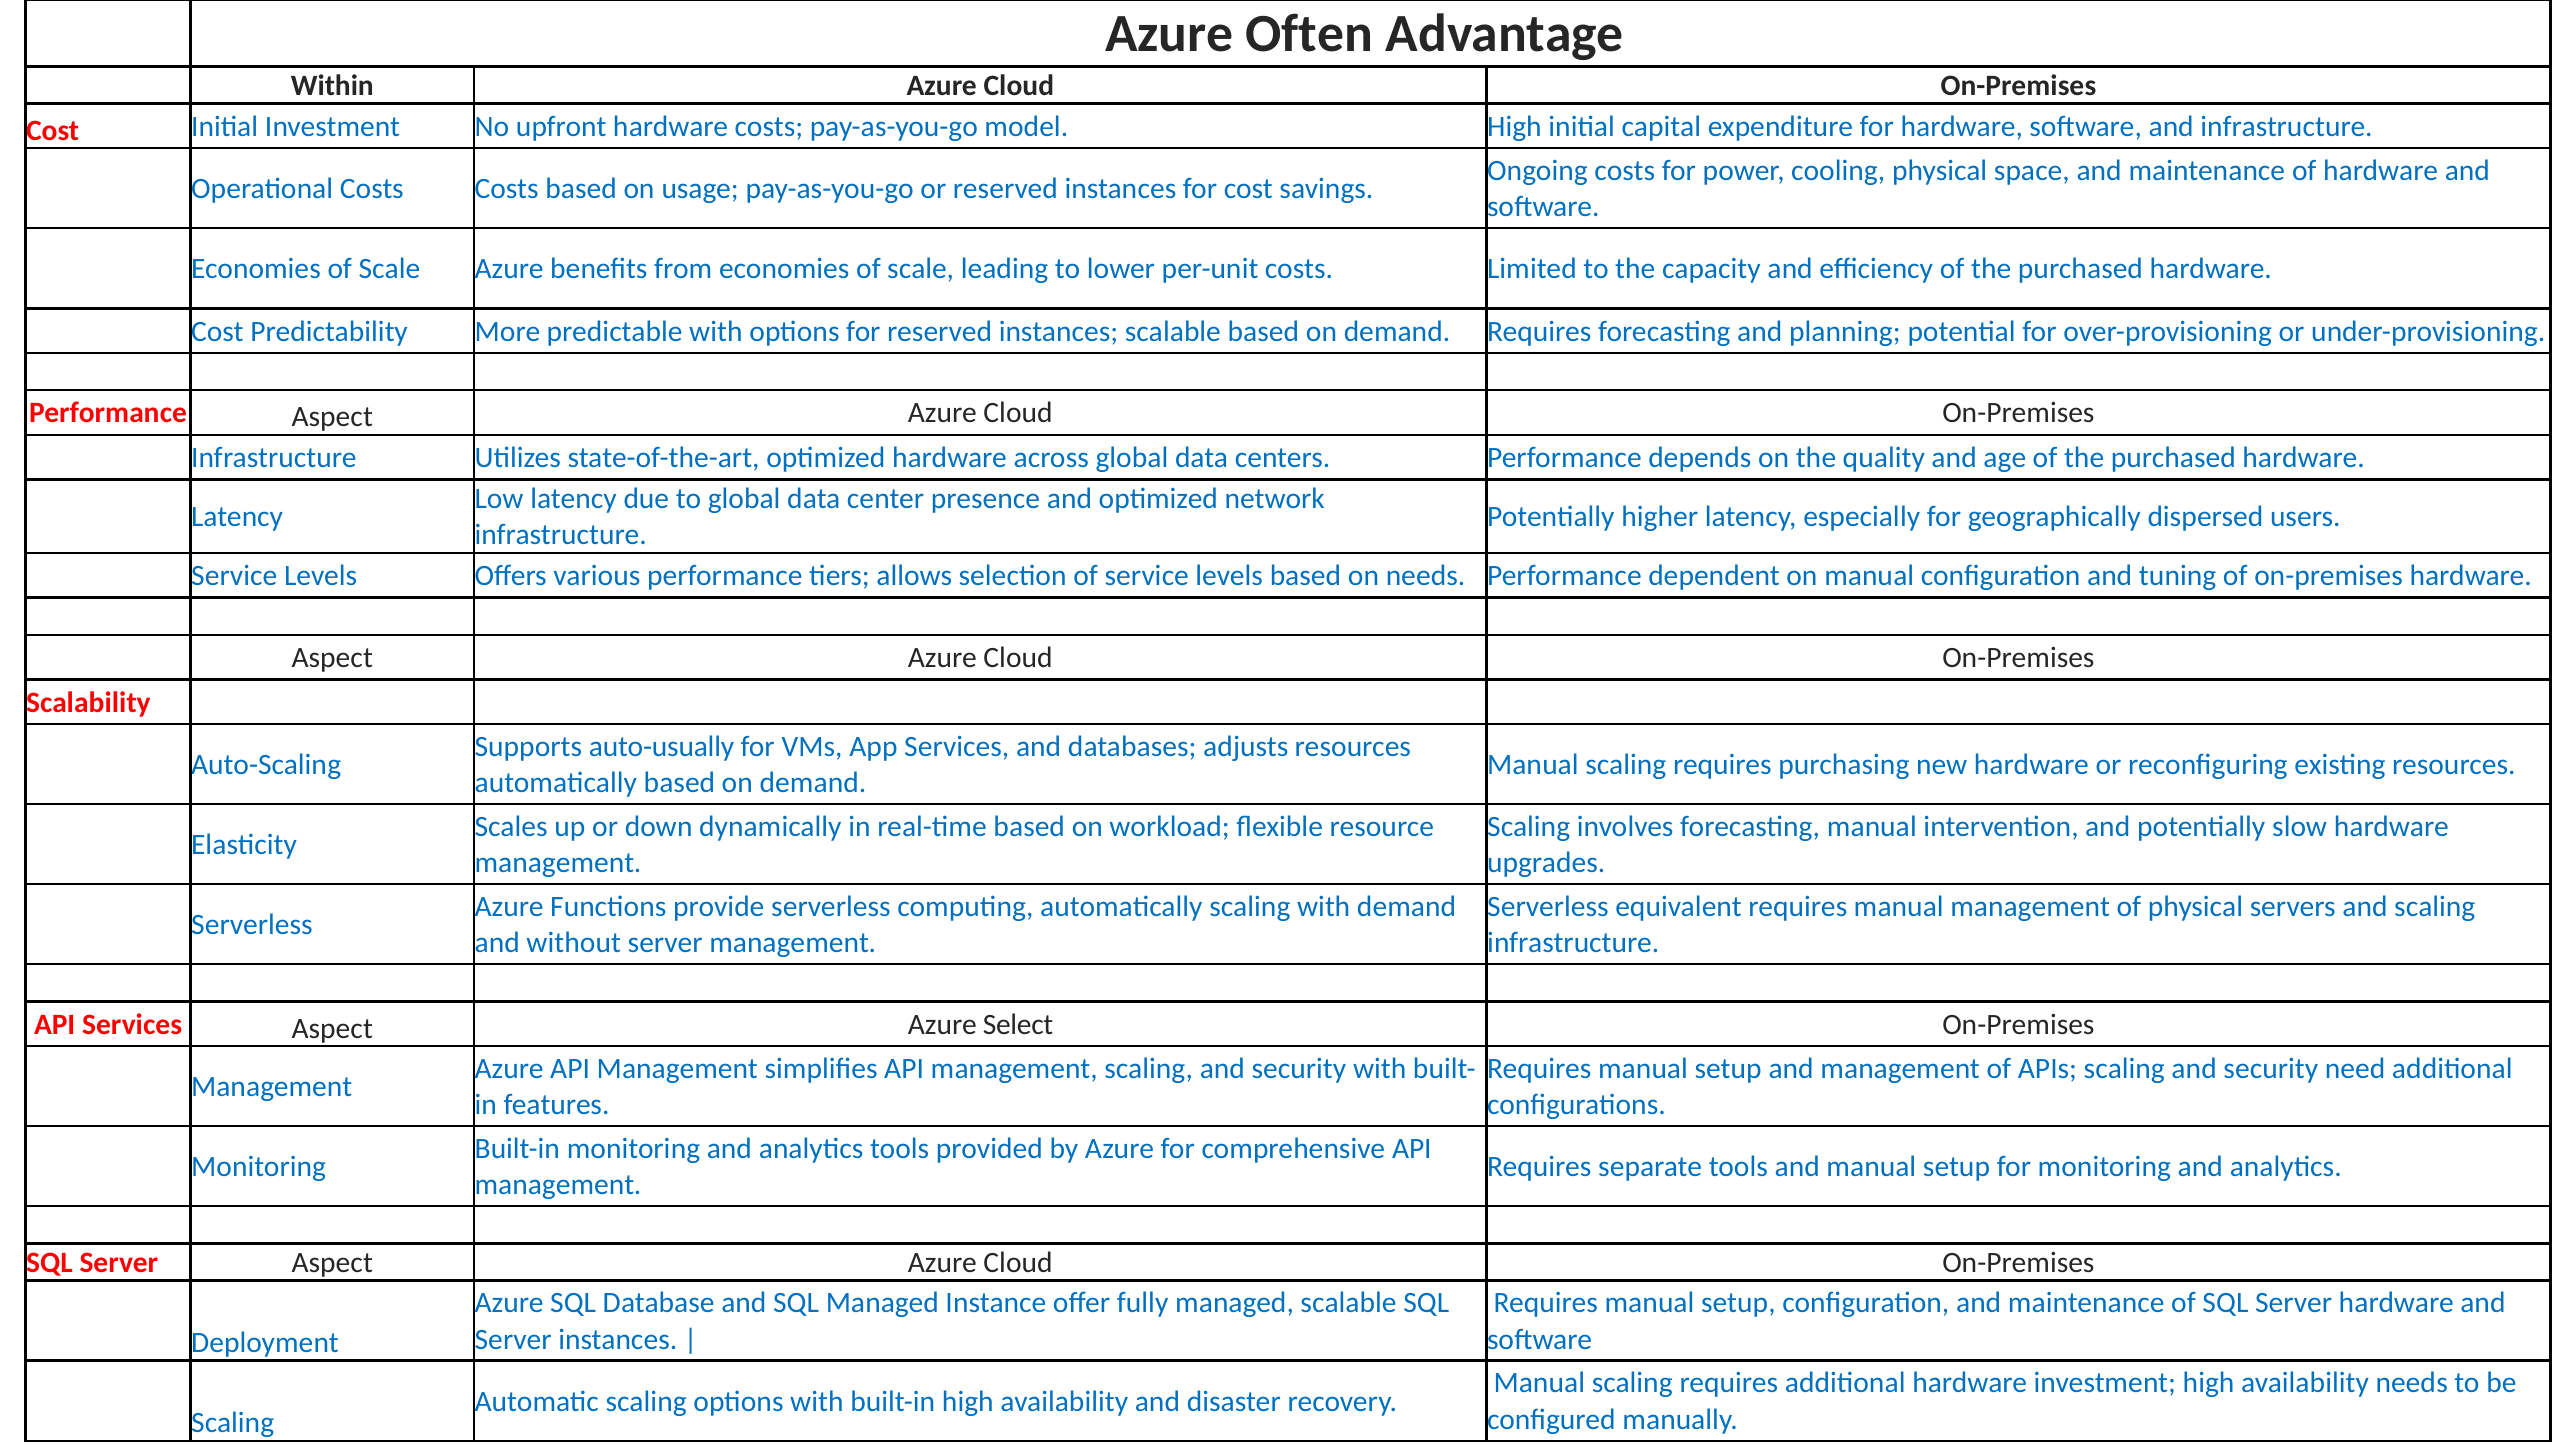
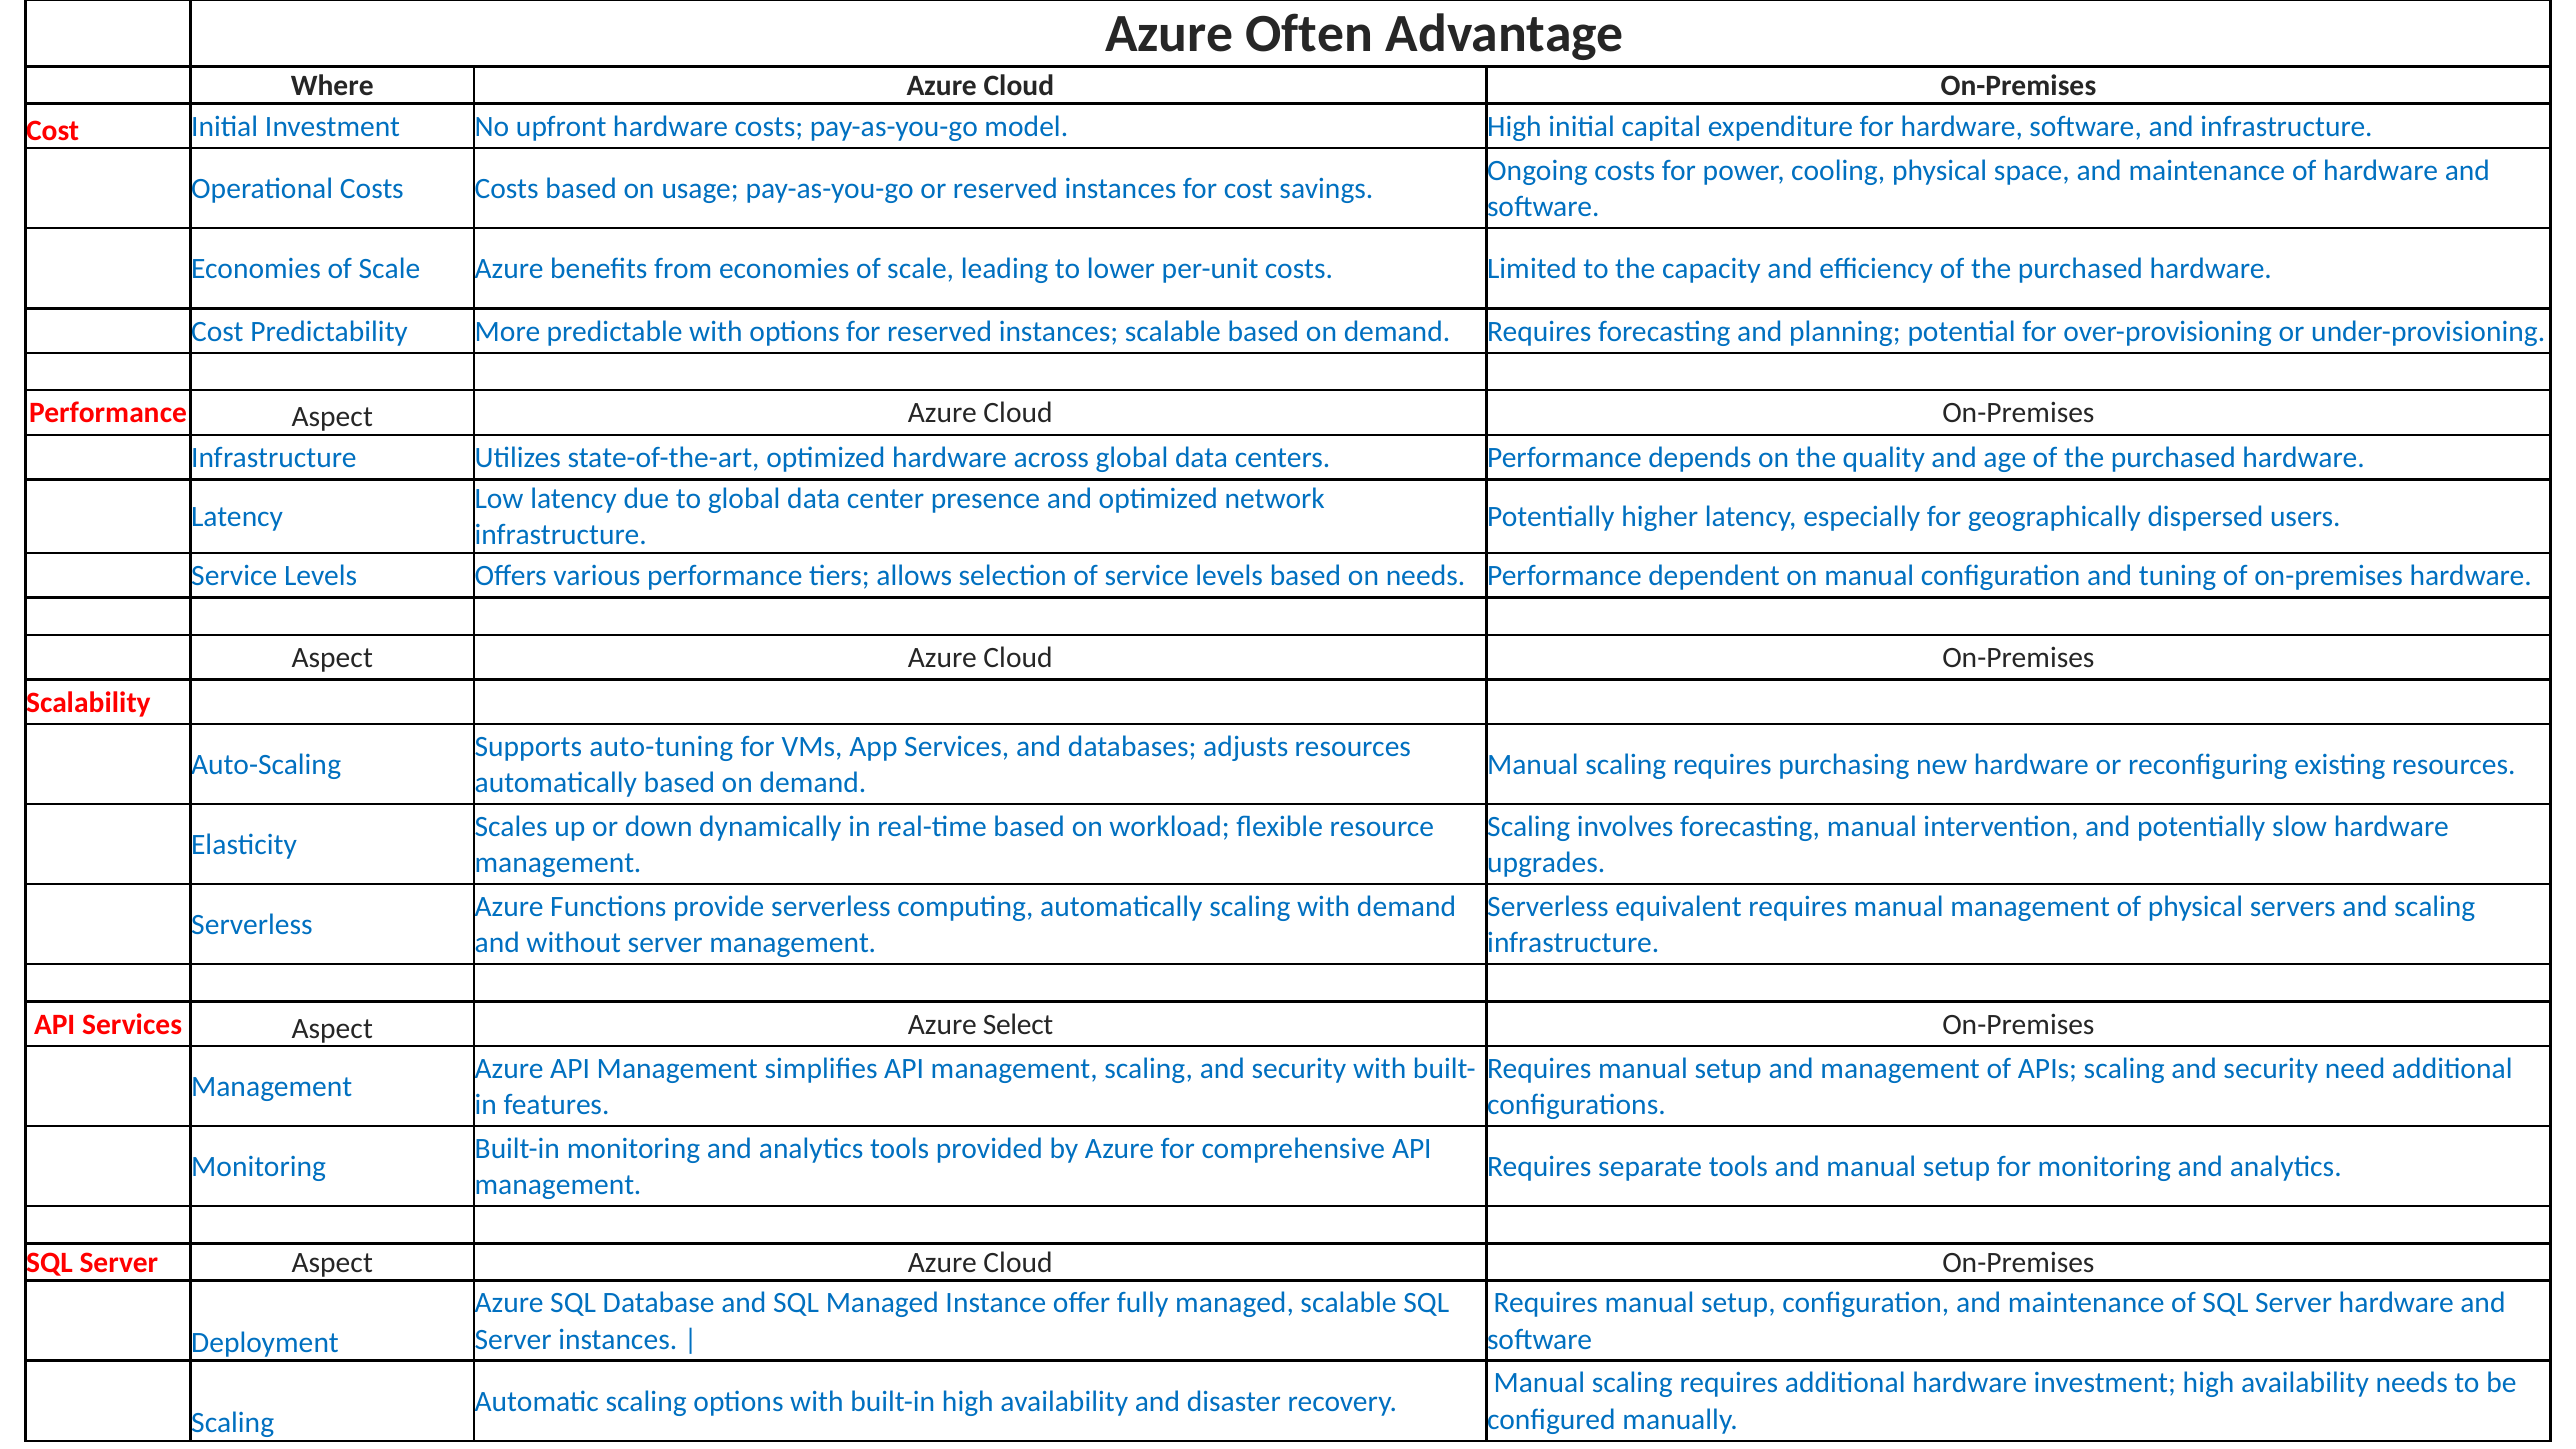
Within: Within -> Where
auto-usually: auto-usually -> auto-tuning
